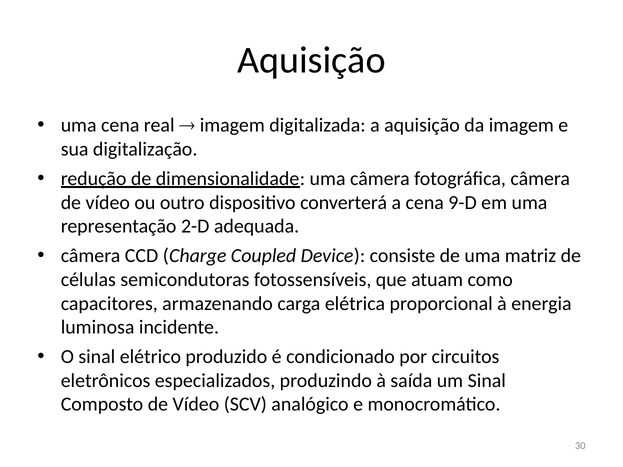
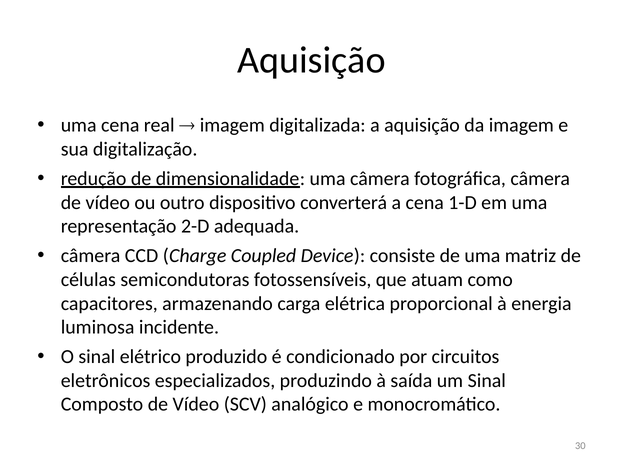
9-D: 9-D -> 1-D
